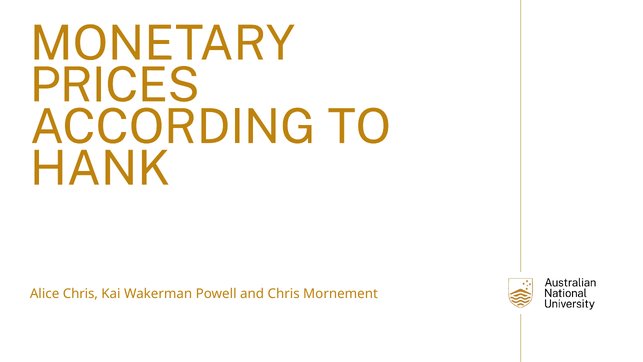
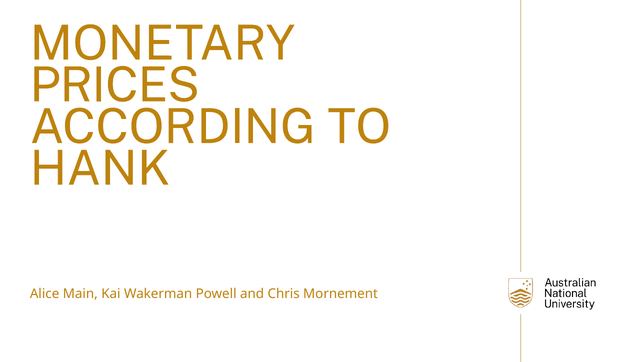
Alice Chris: Chris -> Main
